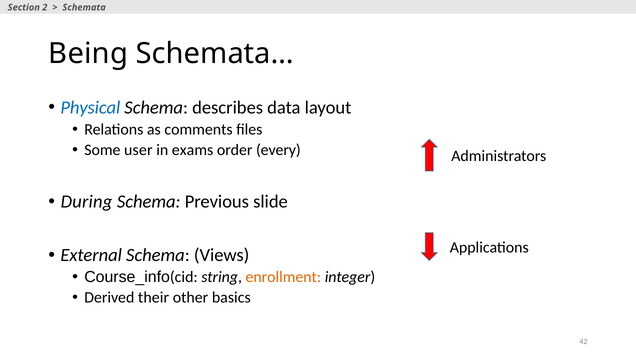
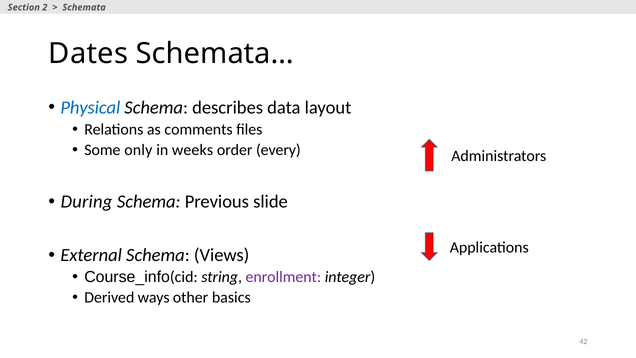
Being: Being -> Dates
user: user -> only
exams: exams -> weeks
enrollment colour: orange -> purple
their: their -> ways
